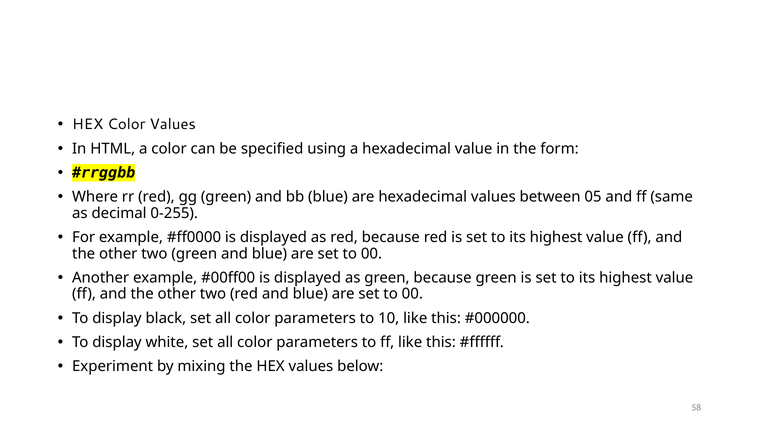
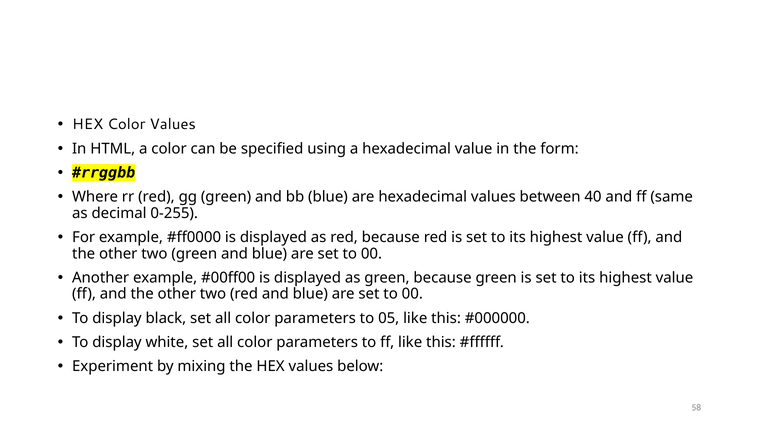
05: 05 -> 40
10: 10 -> 05
